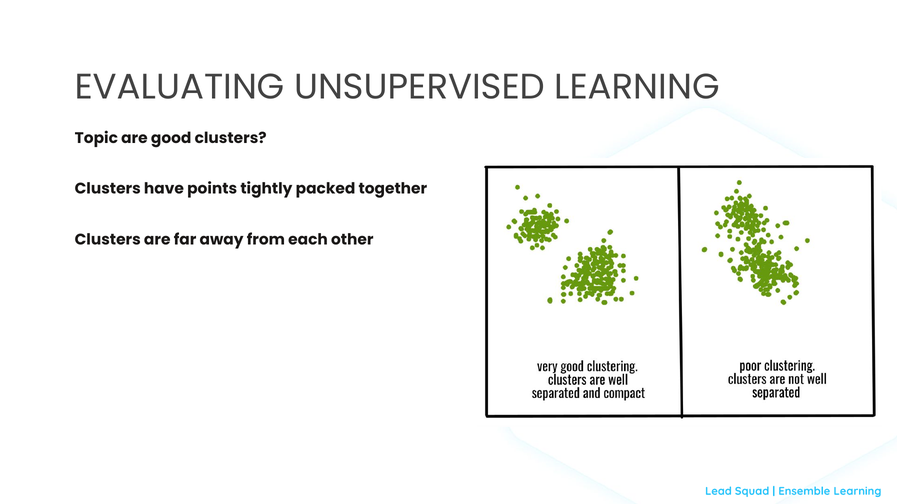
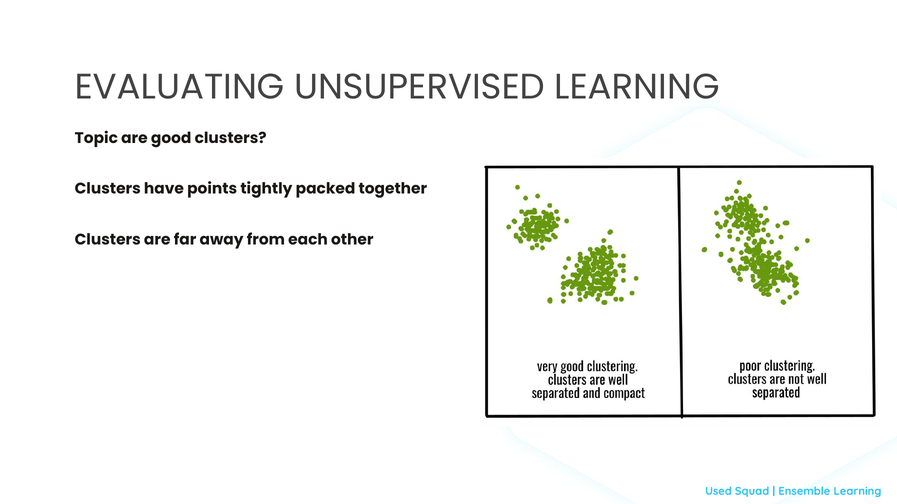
Lead: Lead -> Used
